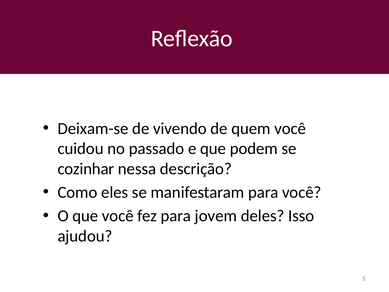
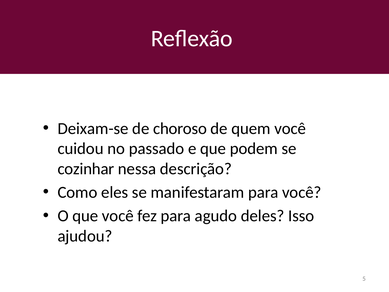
vivendo: vivendo -> choroso
jovem: jovem -> agudo
